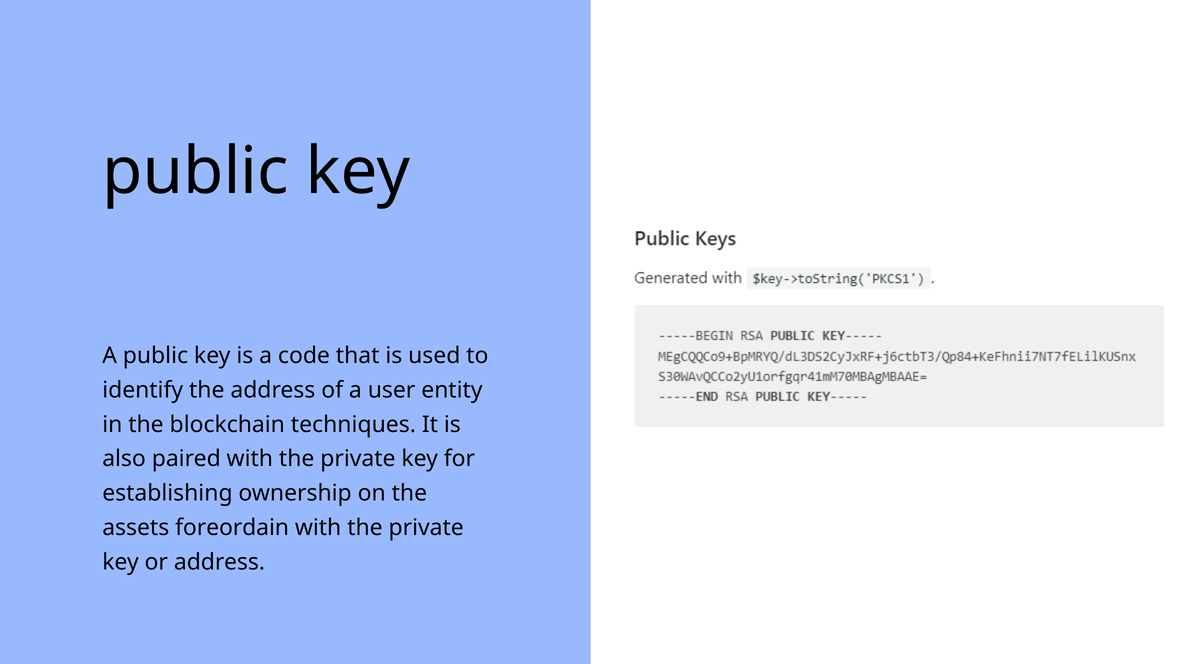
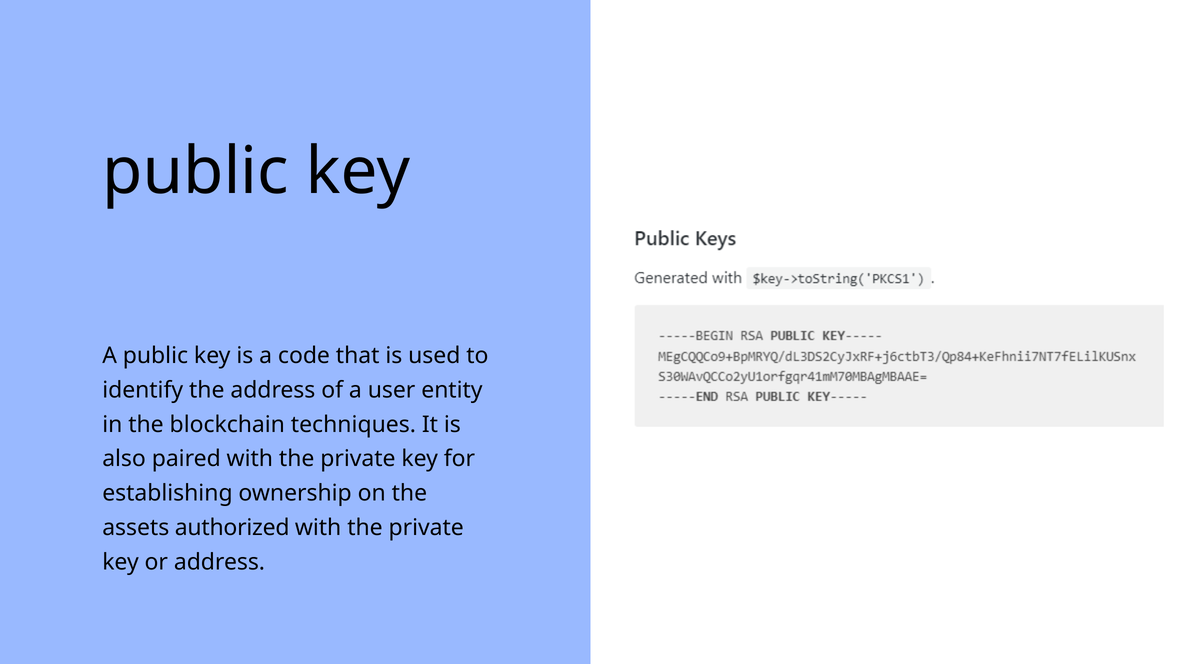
foreordain: foreordain -> authorized
